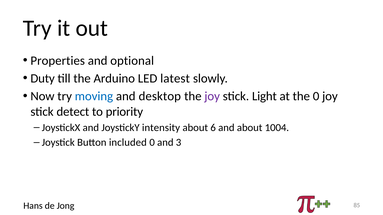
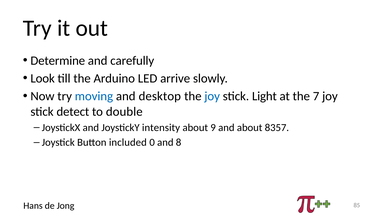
Properties: Properties -> Determine
optional: optional -> carefully
Duty: Duty -> Look
latest: latest -> arrive
joy at (212, 96) colour: purple -> blue
the 0: 0 -> 7
priority: priority -> double
6: 6 -> 9
1004: 1004 -> 8357
3: 3 -> 8
